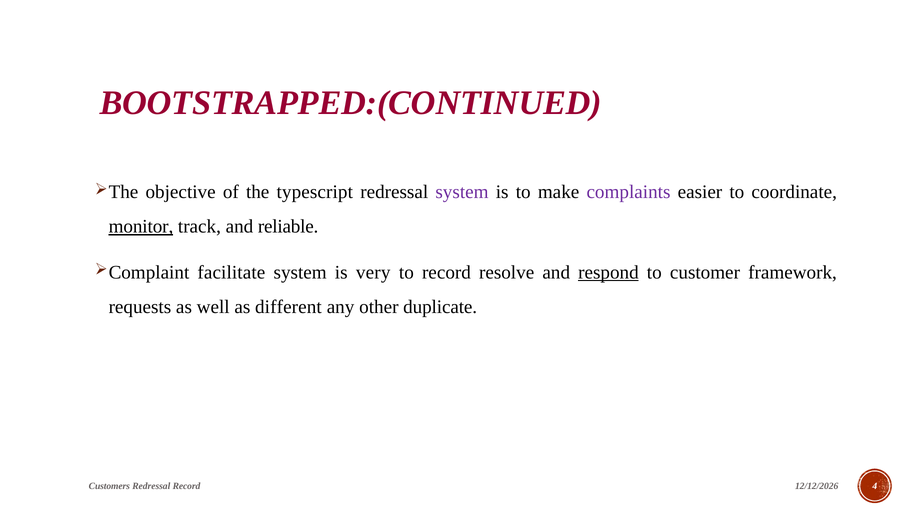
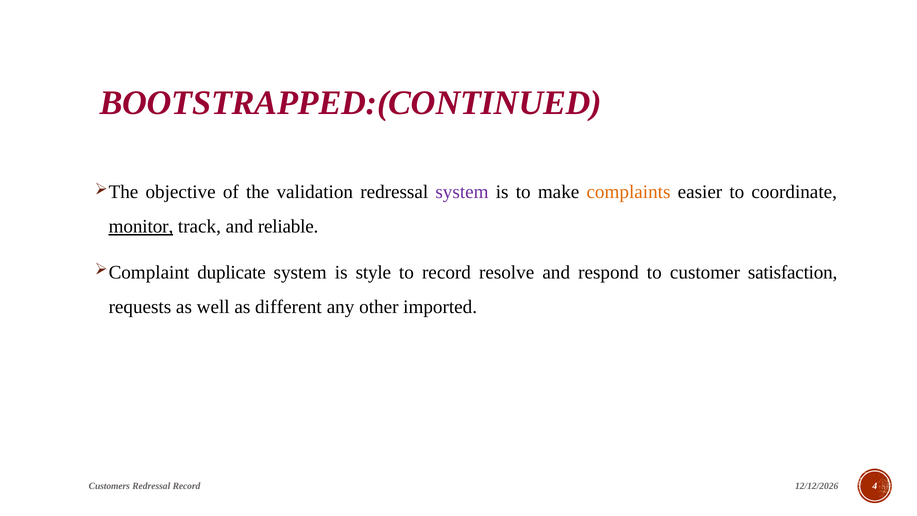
typescript: typescript -> validation
complaints colour: purple -> orange
facilitate: facilitate -> duplicate
very: very -> style
respond underline: present -> none
framework: framework -> satisfaction
duplicate: duplicate -> imported
